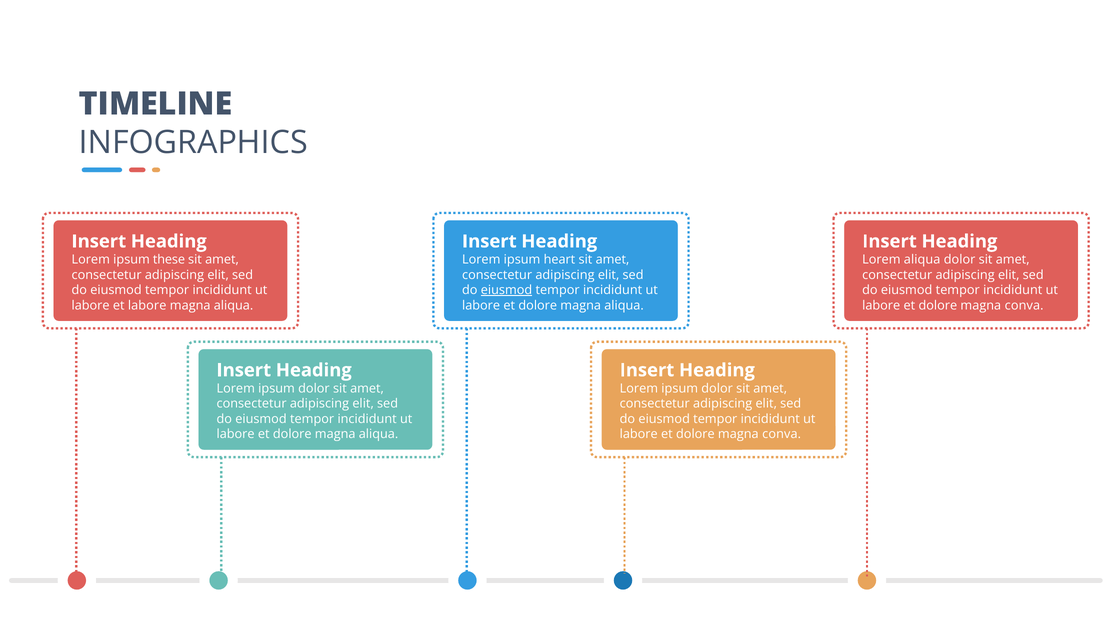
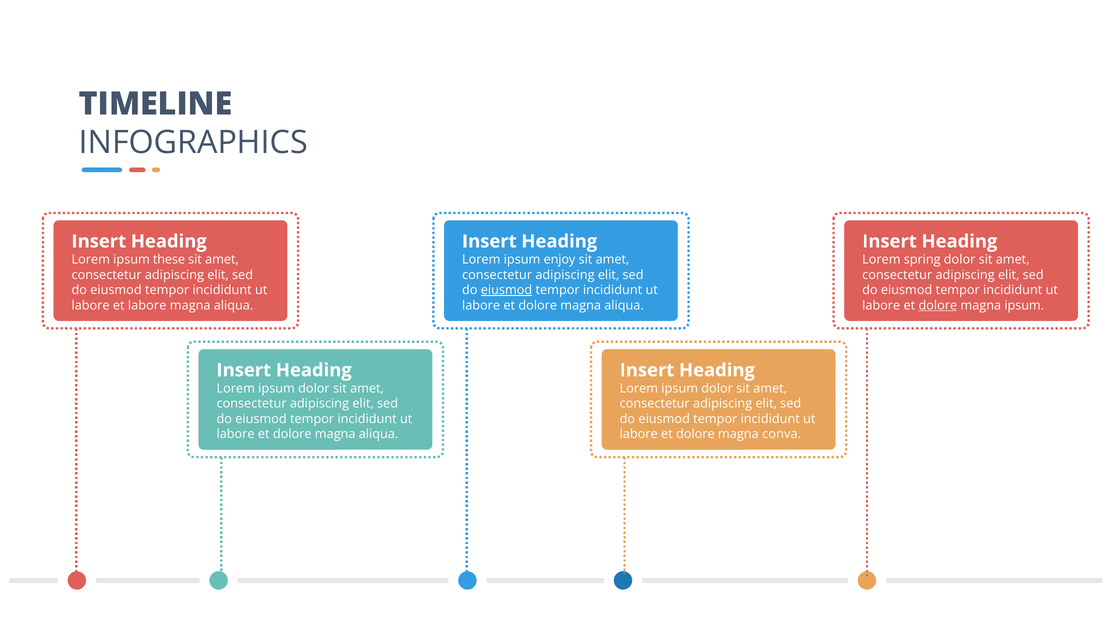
heart: heart -> enjoy
Lorem aliqua: aliqua -> spring
dolore at (938, 306) underline: none -> present
conva at (1024, 306): conva -> ipsum
